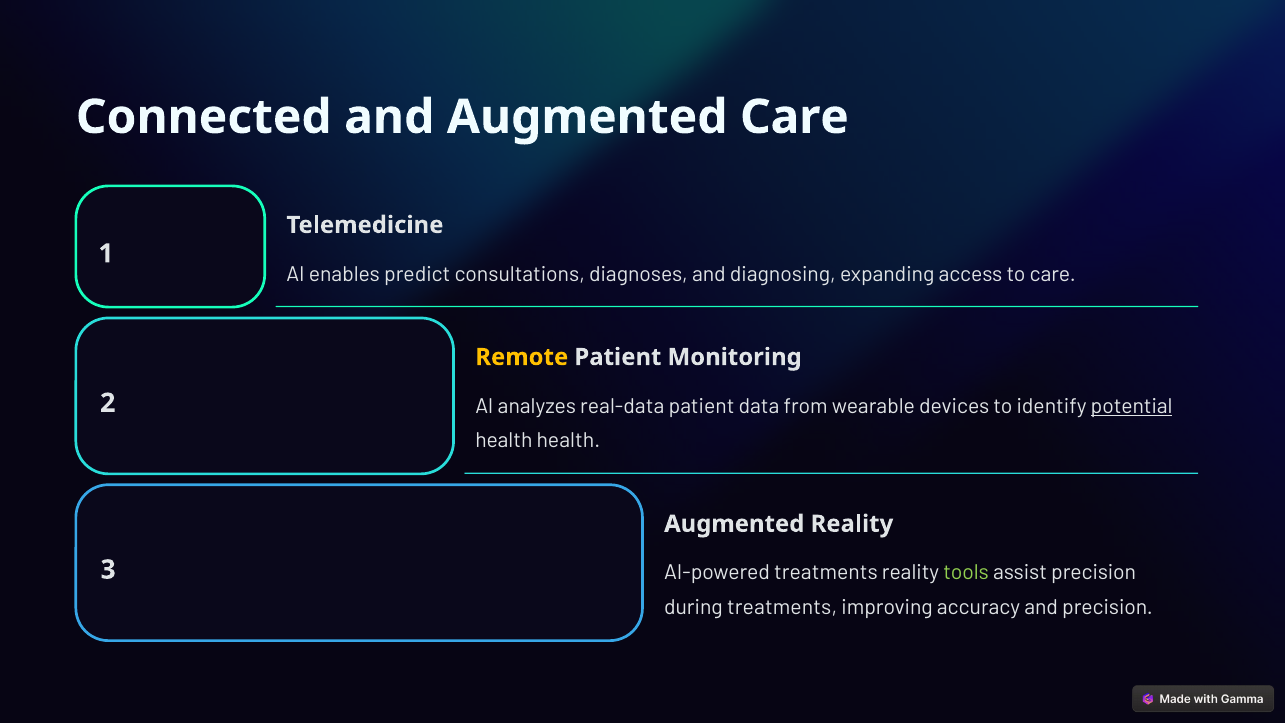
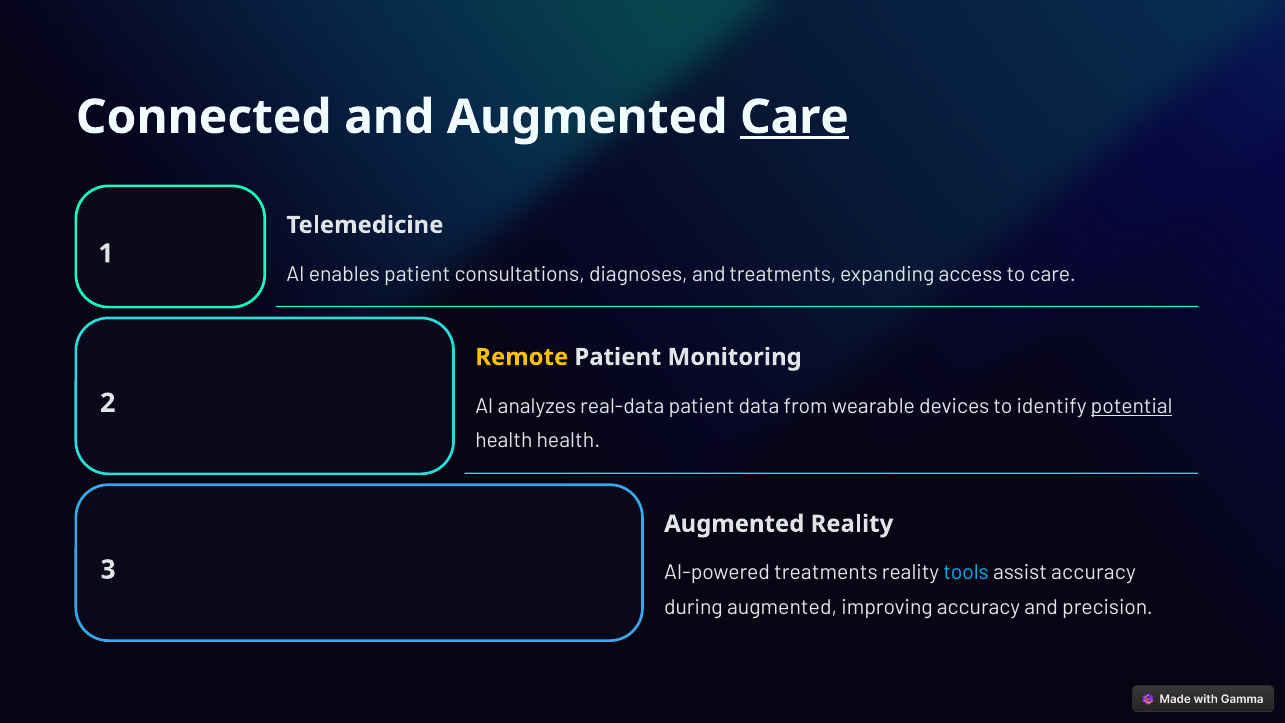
Care at (794, 117) underline: none -> present
enables predict: predict -> patient
and diagnosing: diagnosing -> treatments
tools colour: light green -> light blue
assist precision: precision -> accuracy
during treatments: treatments -> augmented
